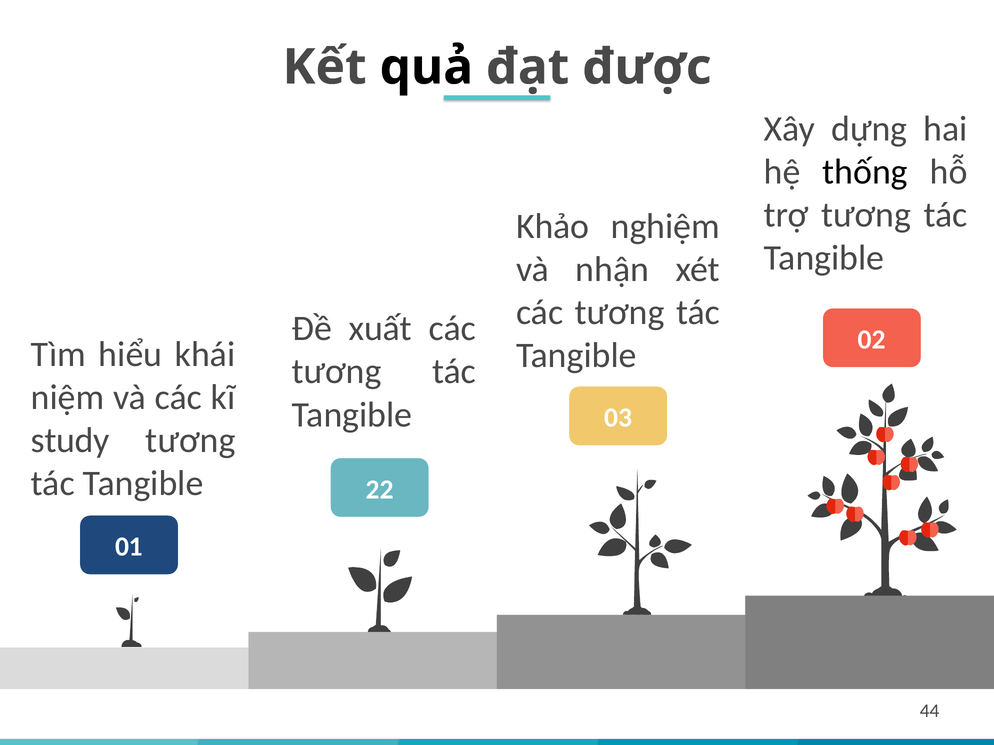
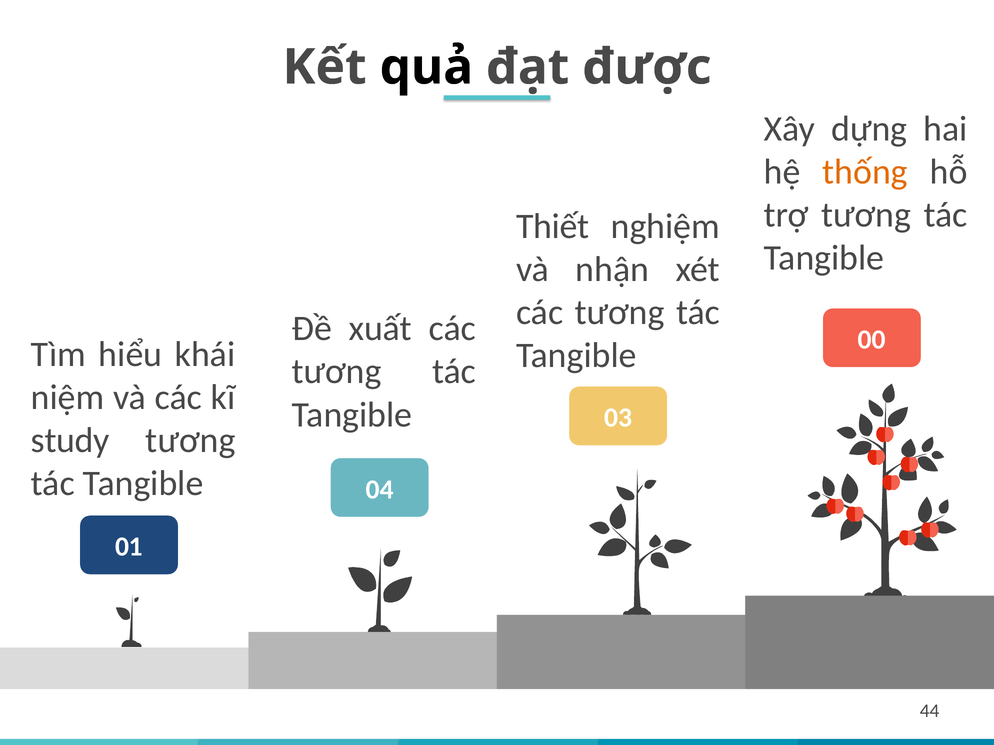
thống colour: black -> orange
Khảo: Khảo -> Thiết
02: 02 -> 00
22: 22 -> 04
